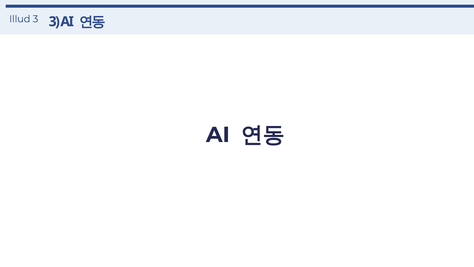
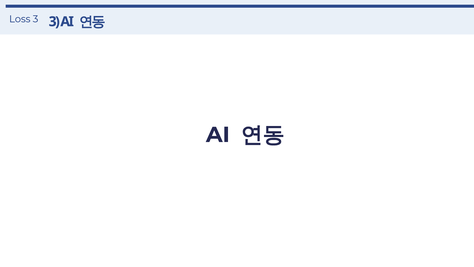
Illud: Illud -> Loss
